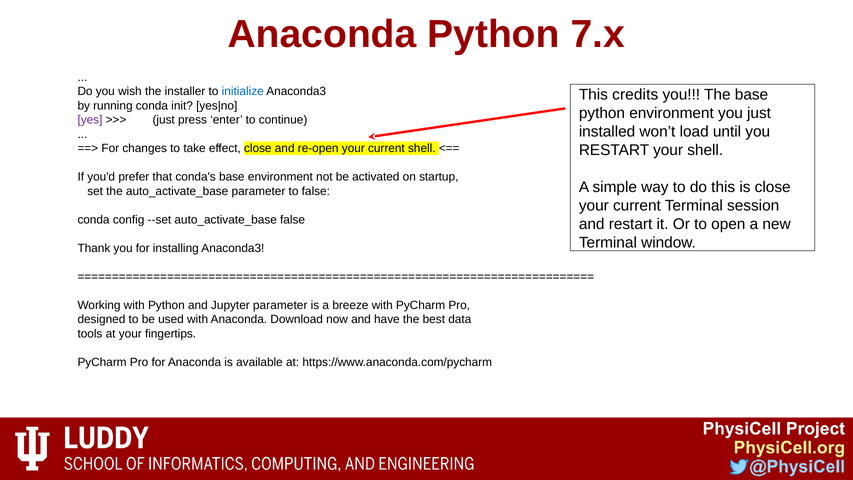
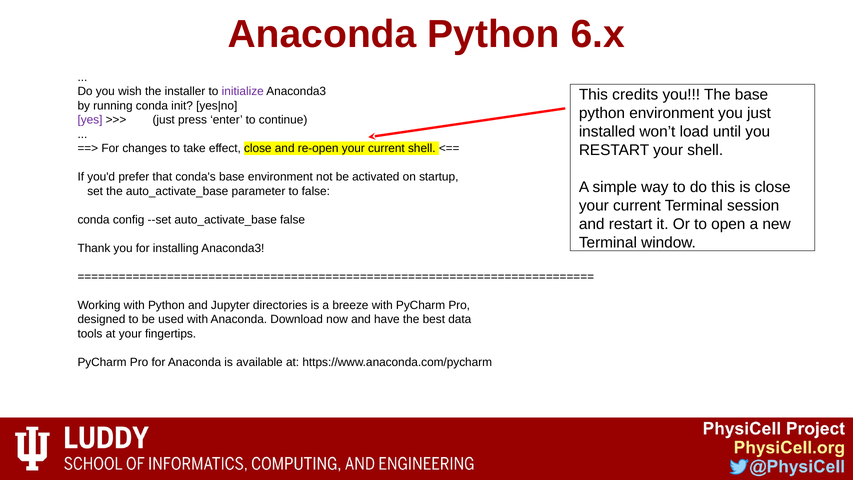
7.x: 7.x -> 6.x
initialize colour: blue -> purple
Jupyter parameter: parameter -> directories
